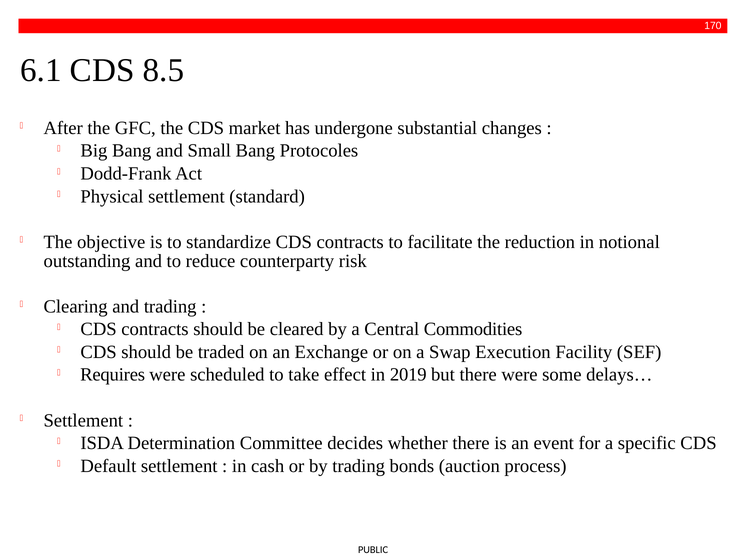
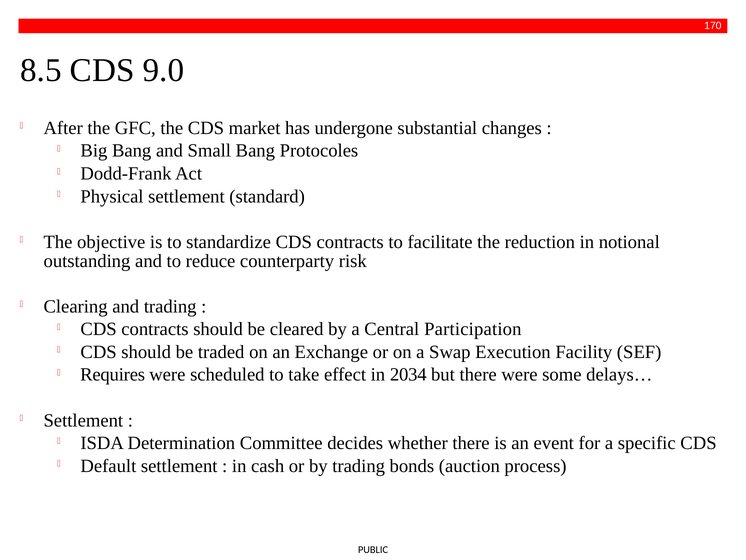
6.1: 6.1 -> 8.5
8.5: 8.5 -> 9.0
Commodities: Commodities -> Participation
2019: 2019 -> 2034
